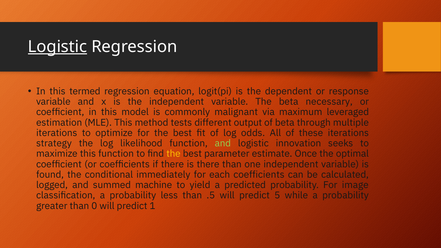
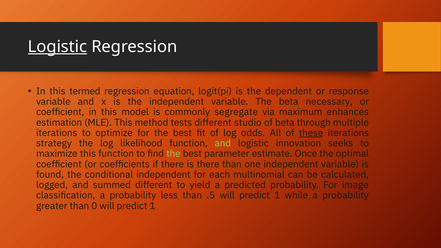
malignant: malignant -> segregate
leveraged: leveraged -> enhances
output: output -> studio
these underline: none -> present
the at (173, 154) colour: yellow -> light green
conditional immediately: immediately -> independent
each coefficients: coefficients -> multinomial
summed machine: machine -> different
.5 will predict 5: 5 -> 1
